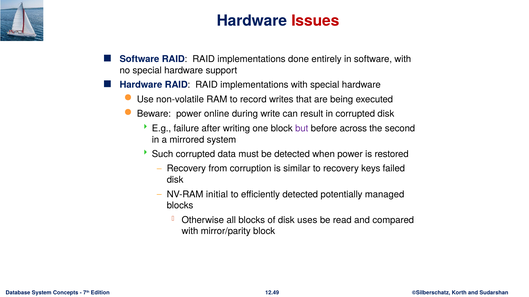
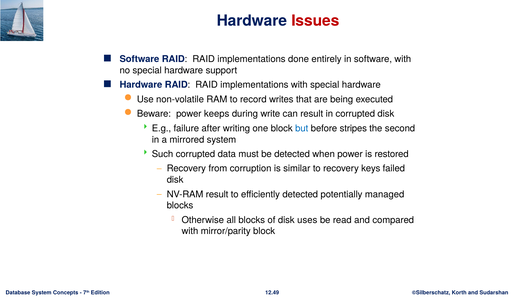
online: online -> keeps
but colour: purple -> blue
across: across -> stripes
NV-RAM initial: initial -> result
